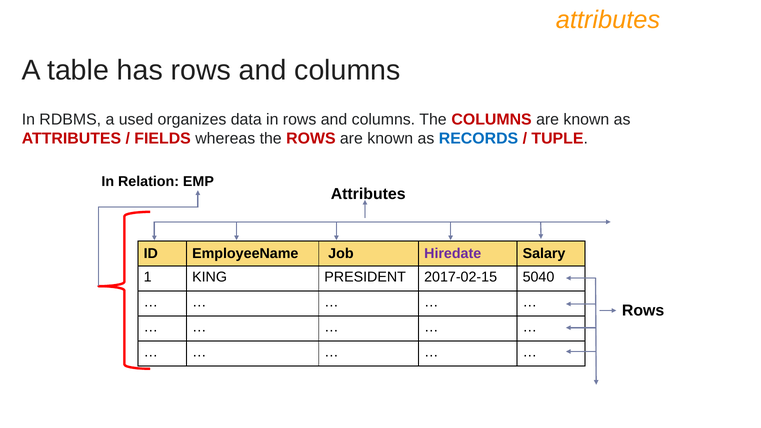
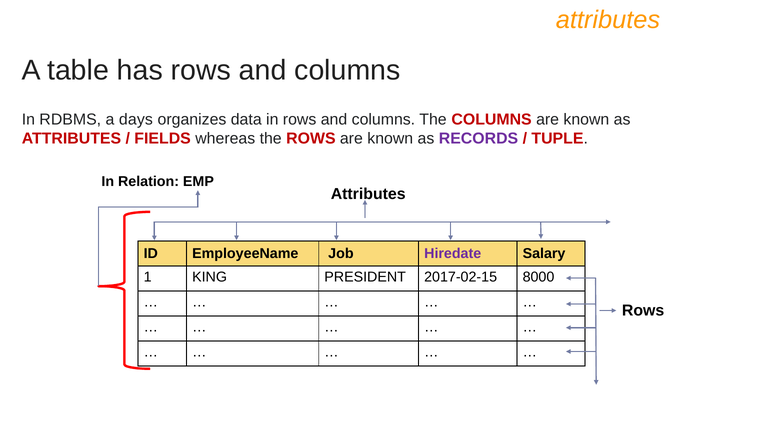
used: used -> days
RECORDS colour: blue -> purple
5040: 5040 -> 8000
